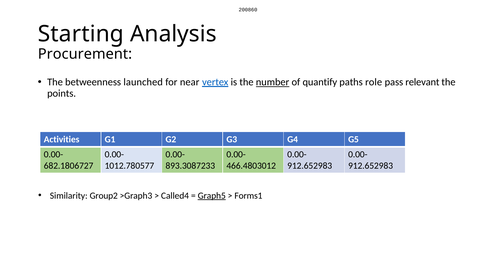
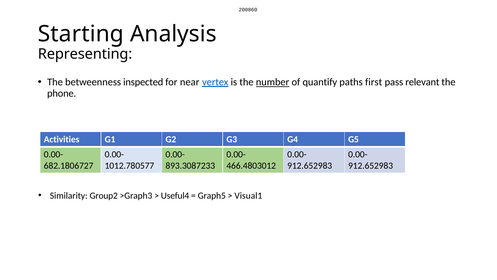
Procurement: Procurement -> Representing
launched: launched -> inspected
role: role -> first
points: points -> phone
Called4: Called4 -> Useful4
Graph5 underline: present -> none
Forms1: Forms1 -> Visual1
